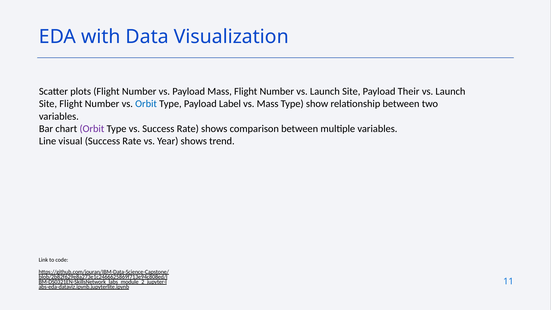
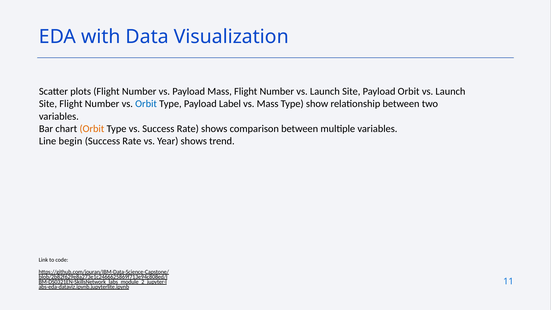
Payload Their: Their -> Orbit
Orbit at (92, 129) colour: purple -> orange
visual: visual -> begin
